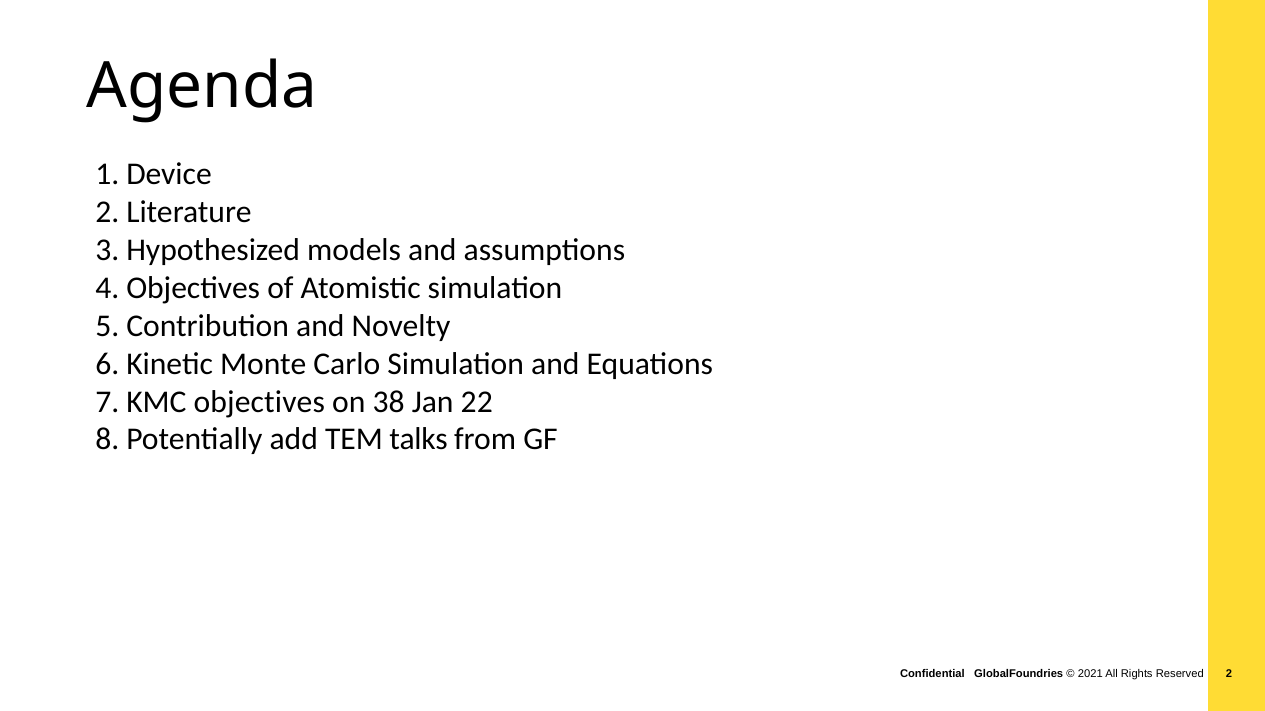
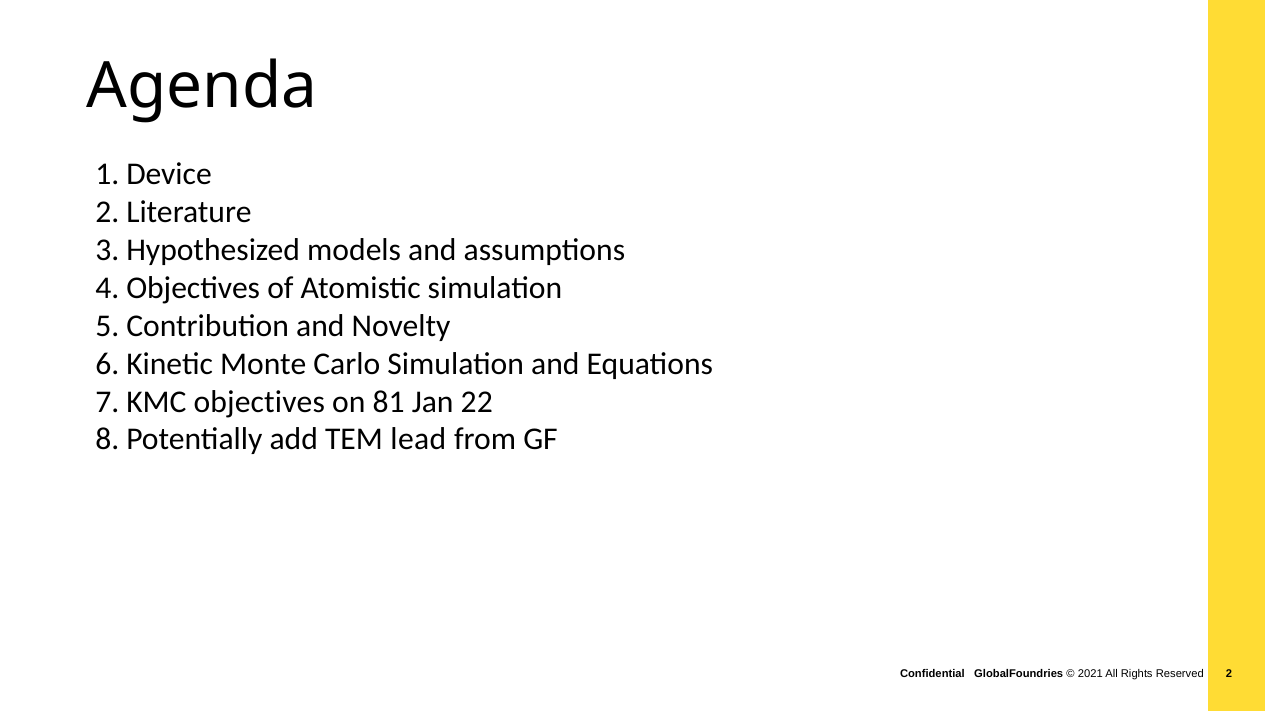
38: 38 -> 81
talks: talks -> lead
